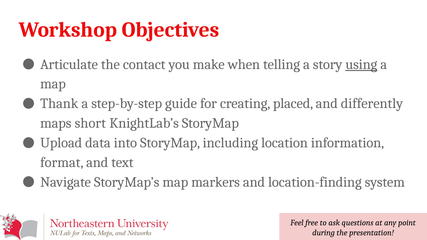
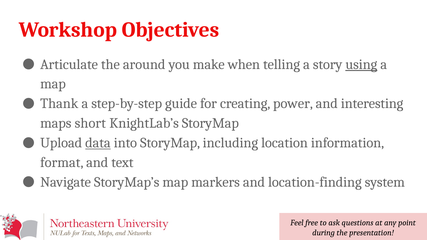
contact: contact -> around
placed: placed -> power
differently: differently -> interesting
data underline: none -> present
